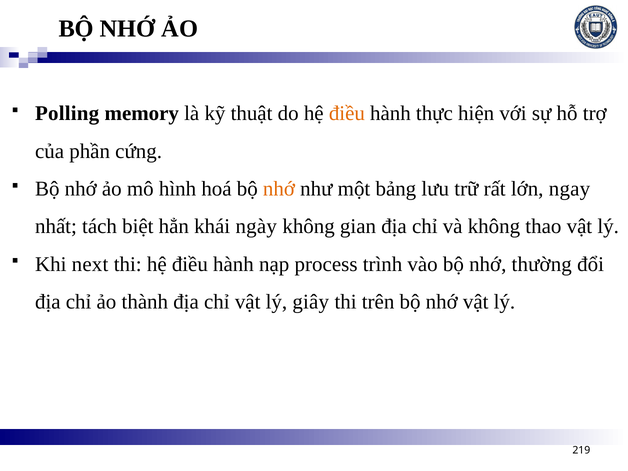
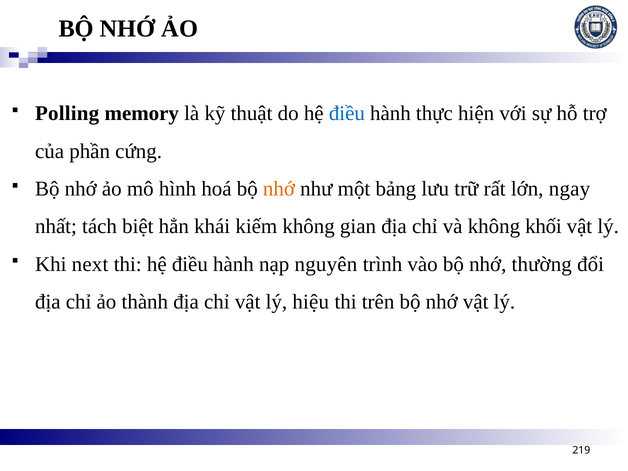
điều at (347, 113) colour: orange -> blue
ngày: ngày -> kiếm
thao: thao -> khối
process: process -> nguyên
giây: giây -> hiệu
